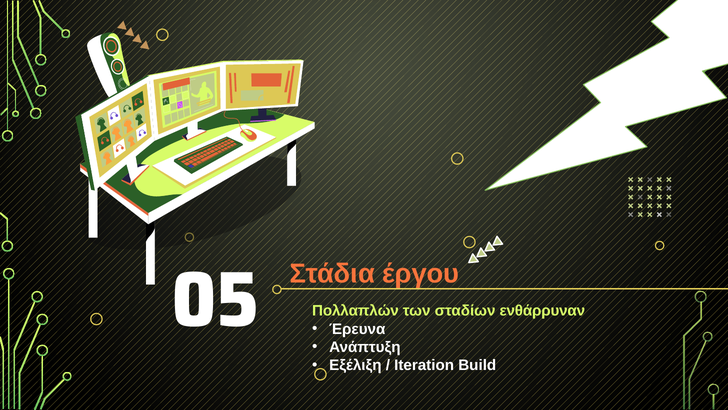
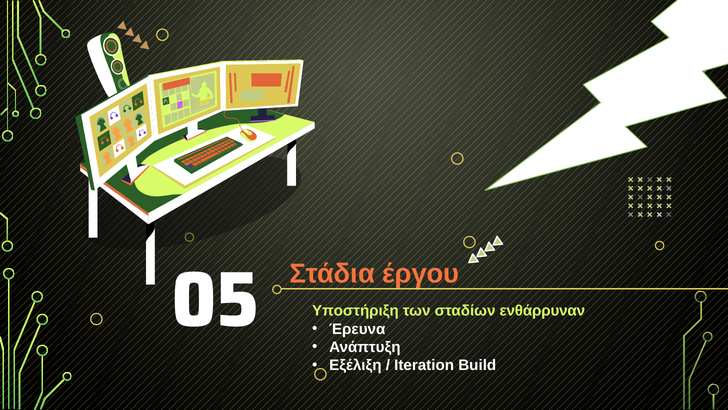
Πολλαπλών: Πολλαπλών -> Υποστήριξη
